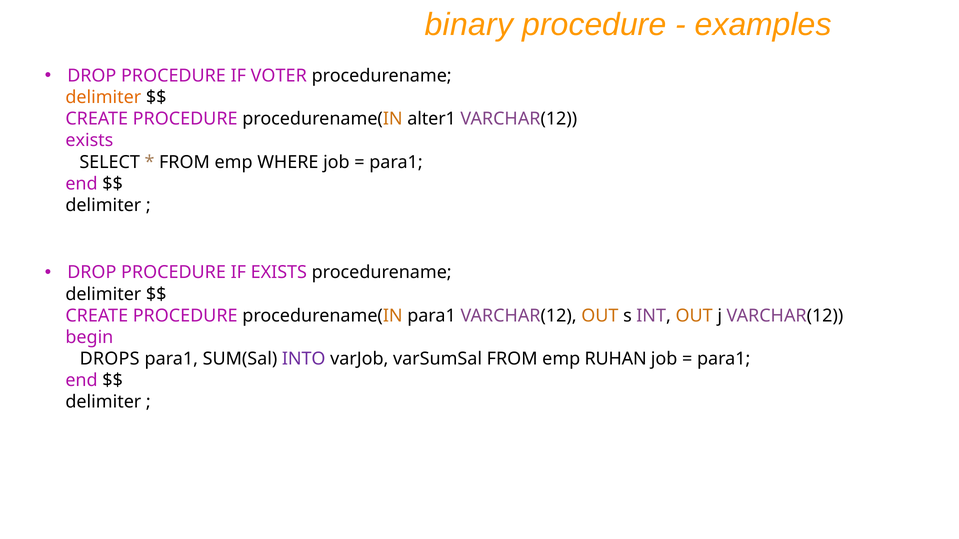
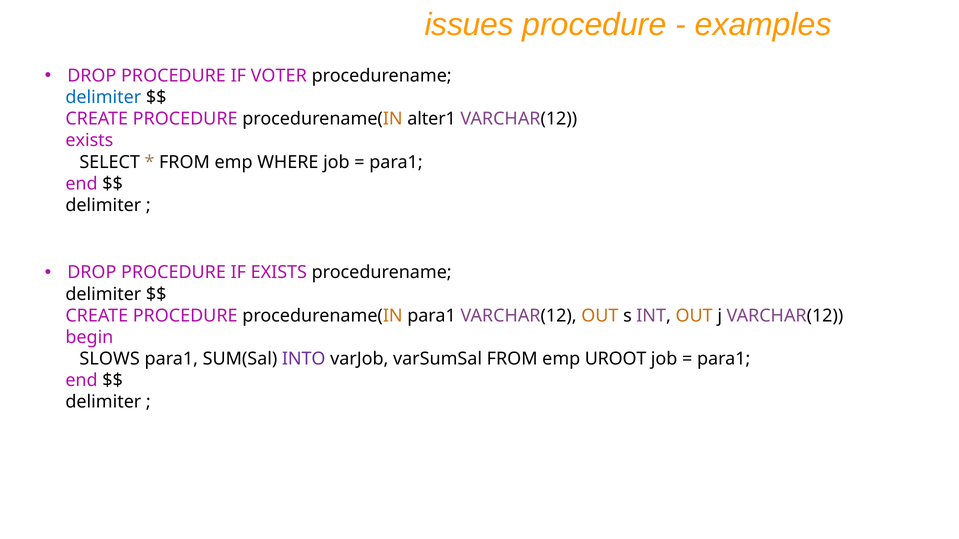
binary: binary -> issues
delimiter at (103, 98) colour: orange -> blue
DROPS: DROPS -> SLOWS
RUHAN: RUHAN -> UROOT
